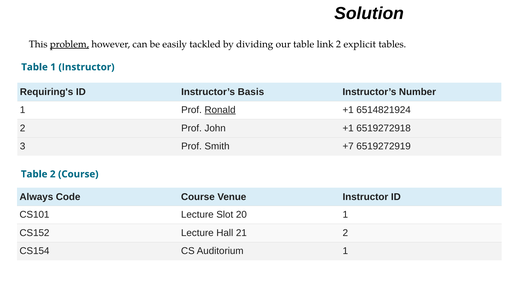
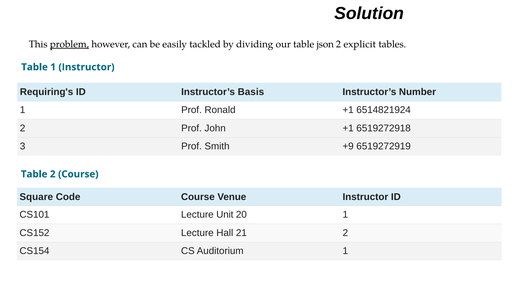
link: link -> json
Ronald underline: present -> none
+7: +7 -> +9
Always: Always -> Square
Slot: Slot -> Unit
